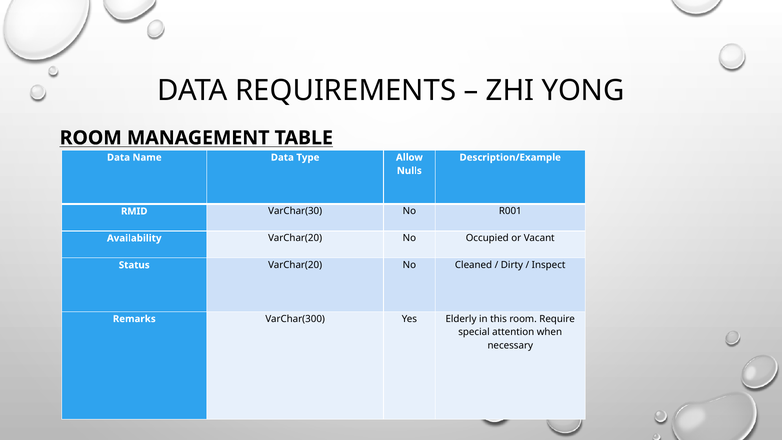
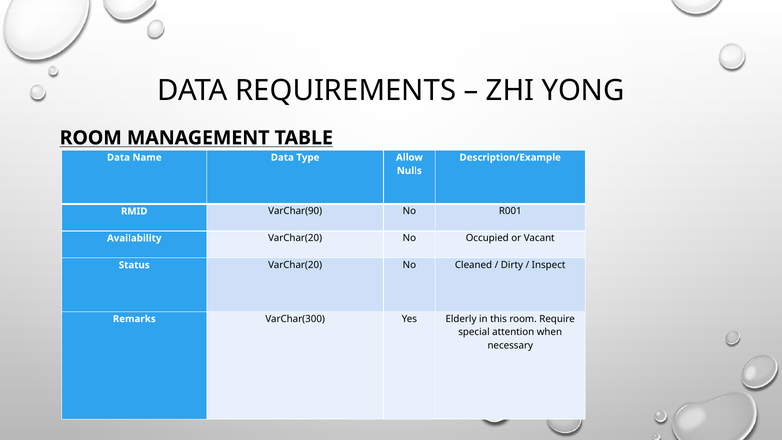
VarChar(30: VarChar(30 -> VarChar(90
